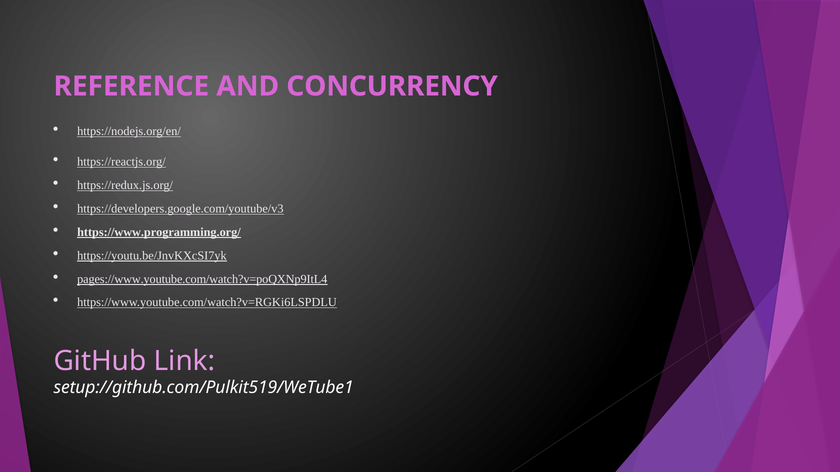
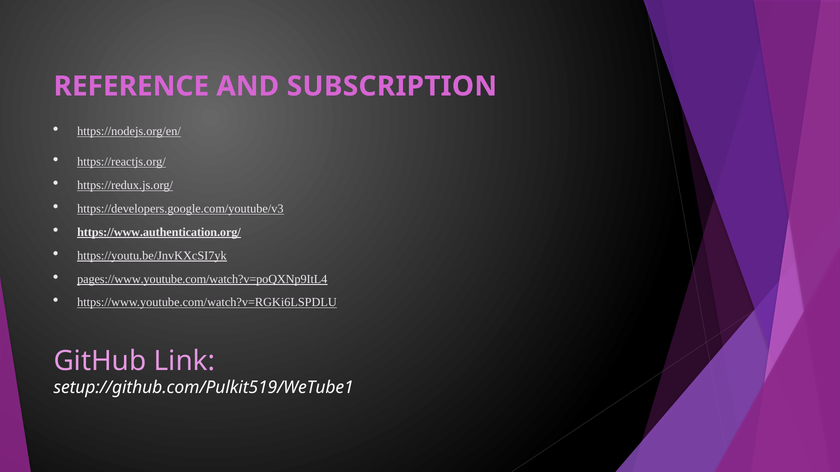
CONCURRENCY: CONCURRENCY -> SUBSCRIPTION
https://www.programming.org/: https://www.programming.org/ -> https://www.authentication.org/
